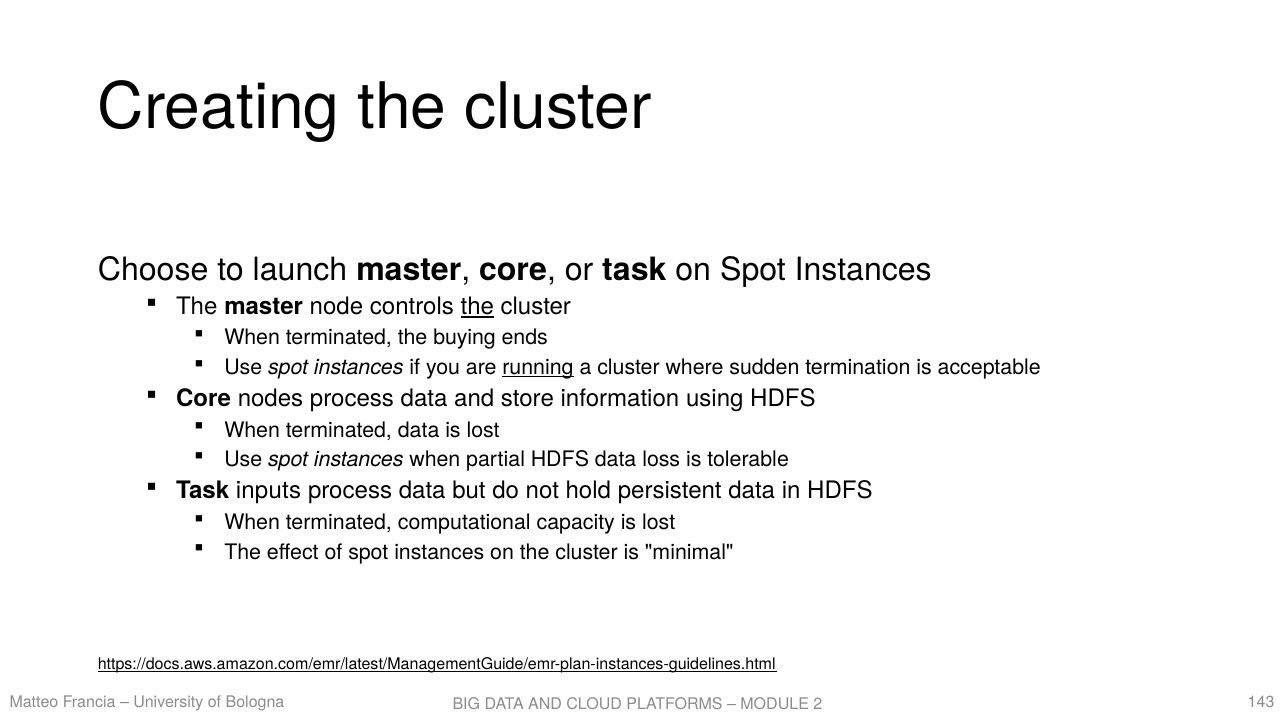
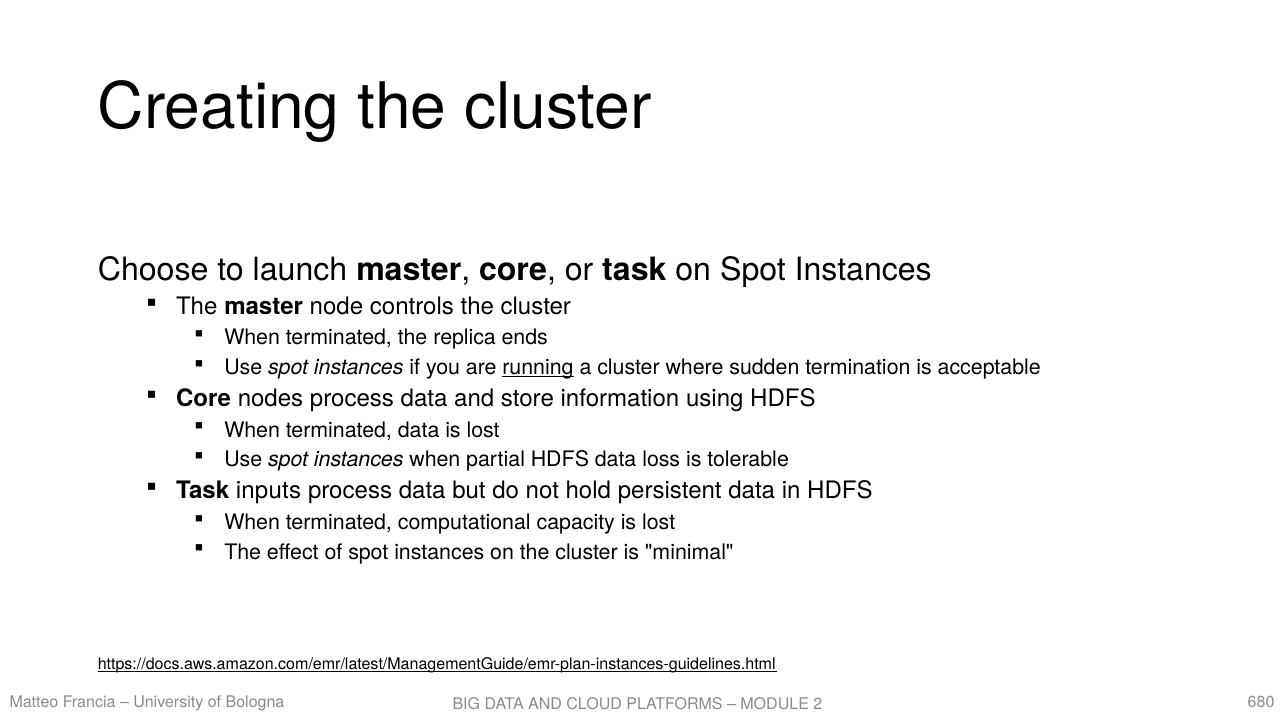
the at (477, 307) underline: present -> none
buying: buying -> replica
143: 143 -> 680
